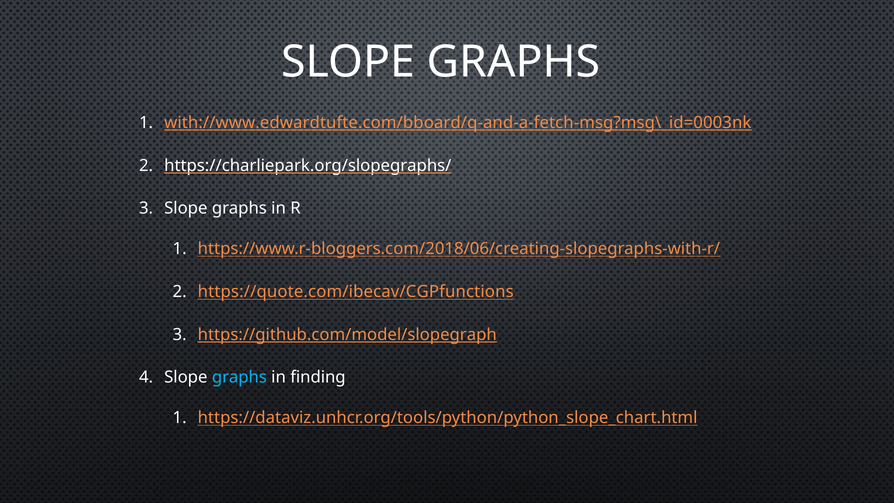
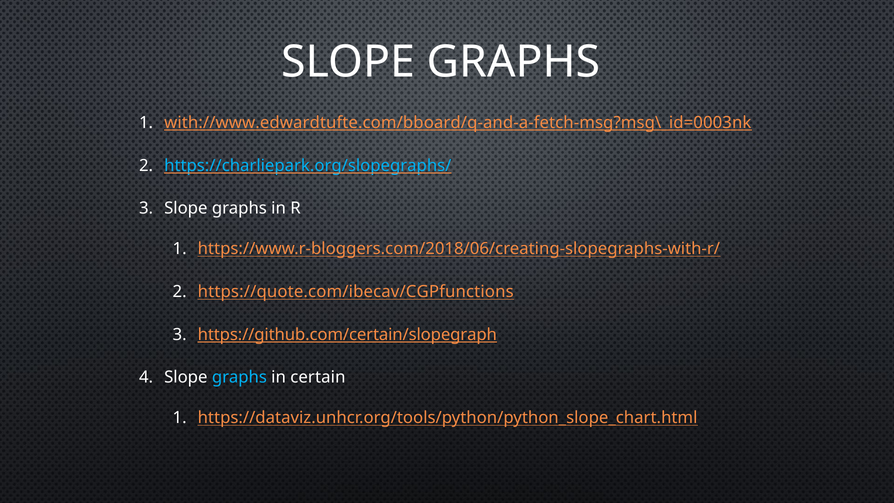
https://charliepark.org/slopegraphs/ colour: white -> light blue
https://github.com/model/slopegraph: https://github.com/model/slopegraph -> https://github.com/certain/slopegraph
finding: finding -> certain
